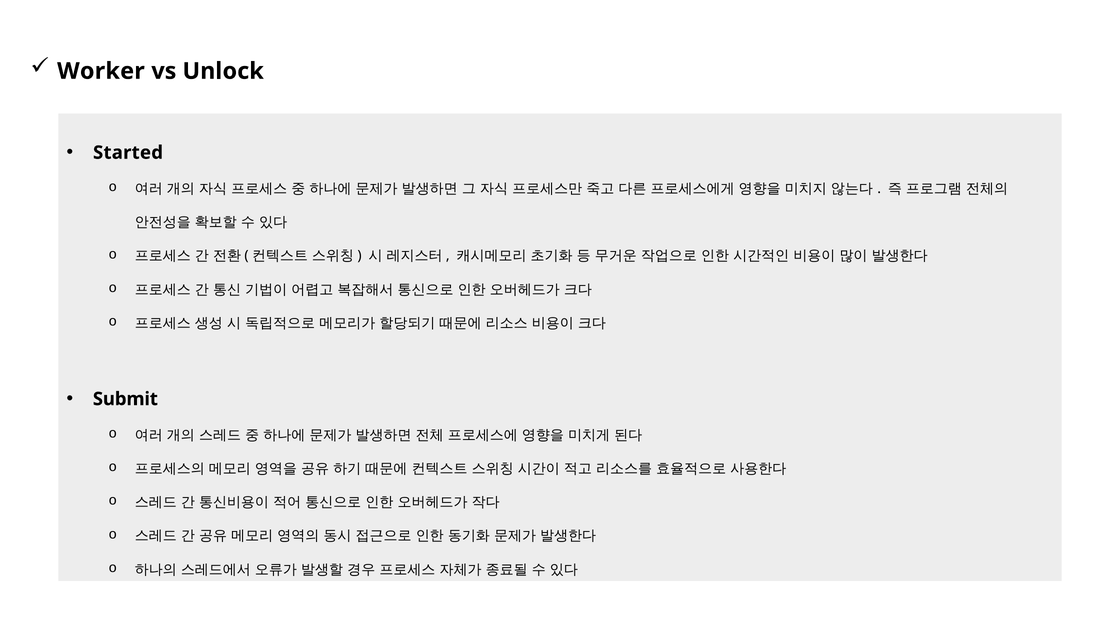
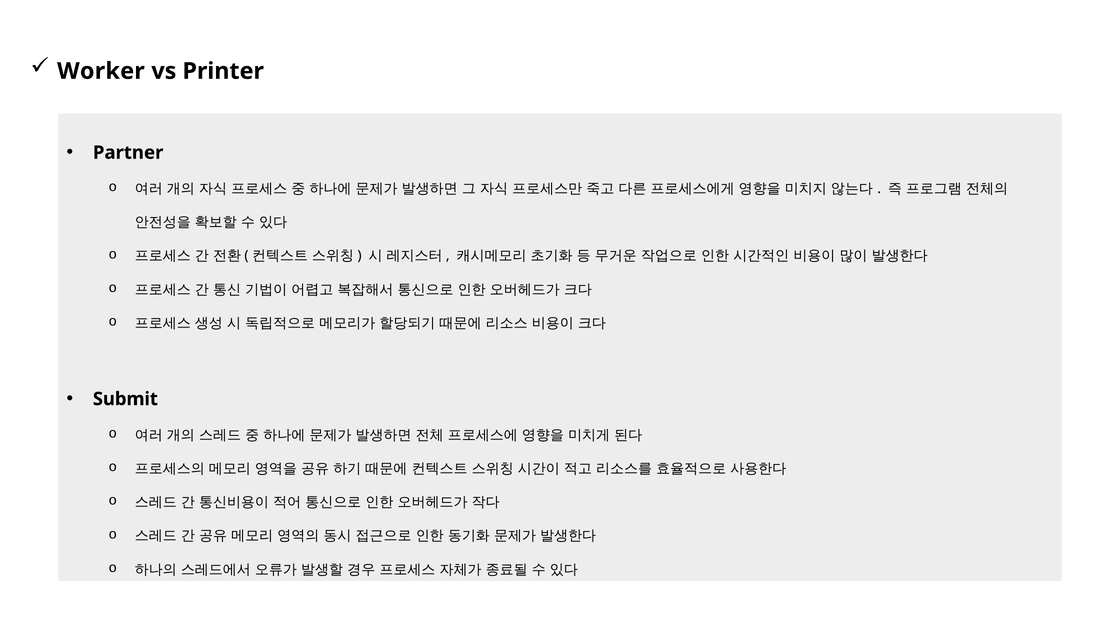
Unlock: Unlock -> Printer
Started: Started -> Partner
